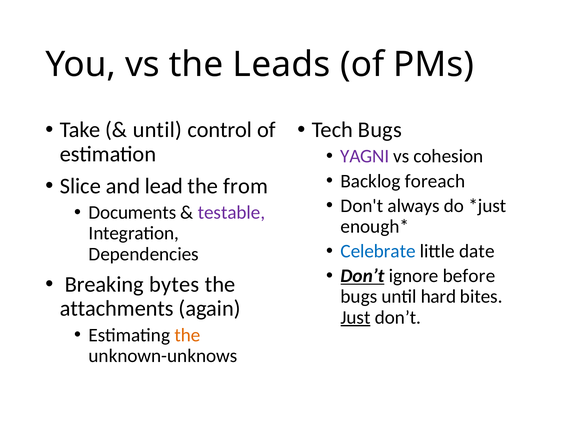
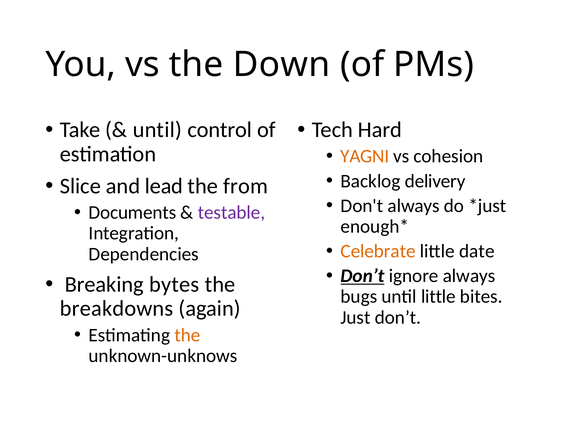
Leads: Leads -> Down
Tech Bugs: Bugs -> Hard
YAGNI colour: purple -> orange
foreach: foreach -> delivery
Celebrate colour: blue -> orange
ignore before: before -> always
until hard: hard -> little
attachments: attachments -> breakdowns
Just underline: present -> none
